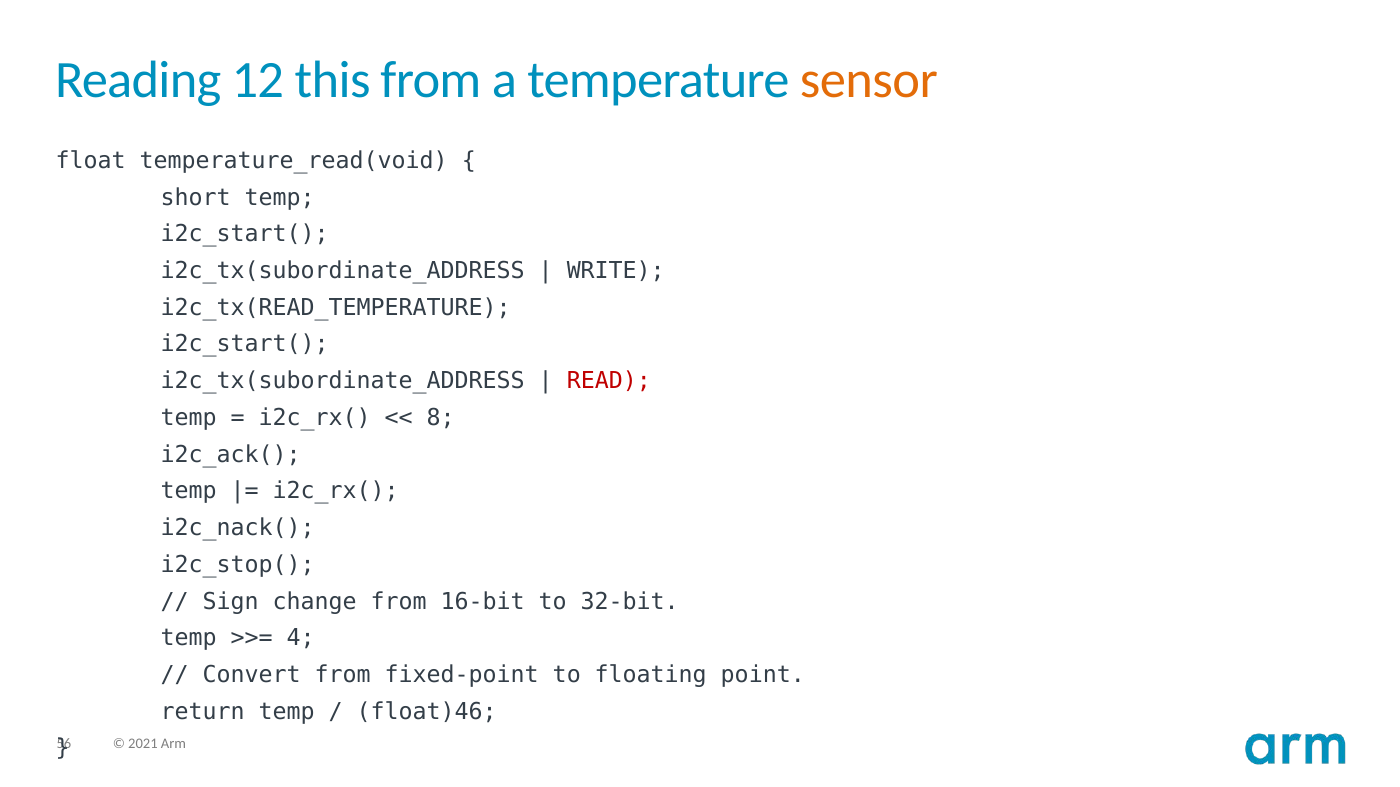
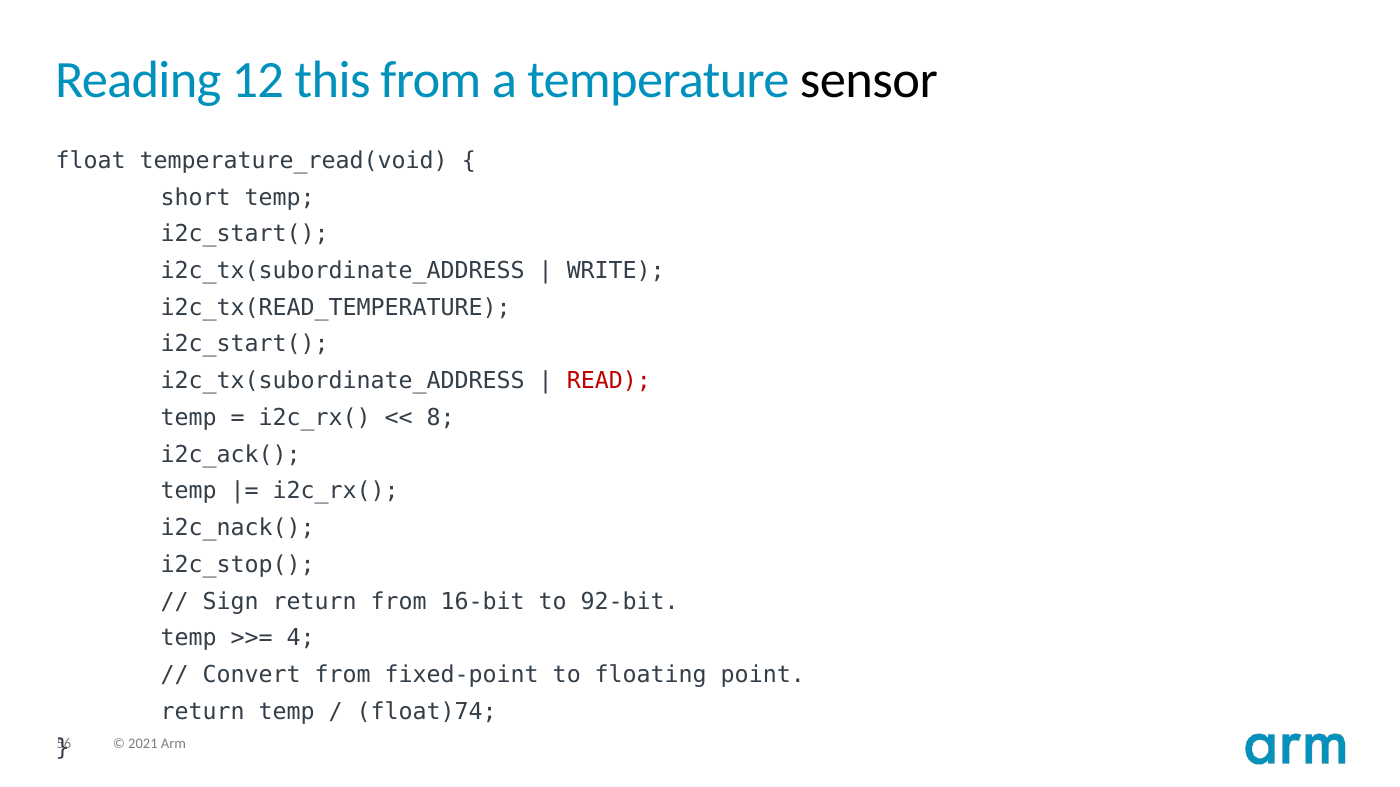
sensor colour: orange -> black
Sign change: change -> return
32-bit: 32-bit -> 92-bit
float)46: float)46 -> float)74
